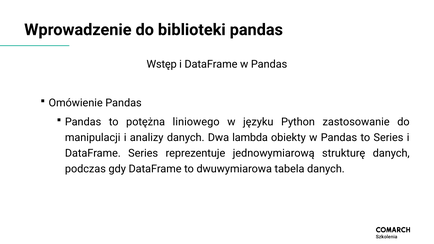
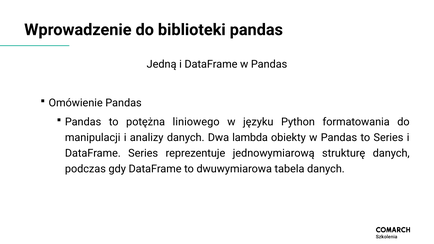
Wstęp: Wstęp -> Jedną
zastosowanie: zastosowanie -> formatowania
